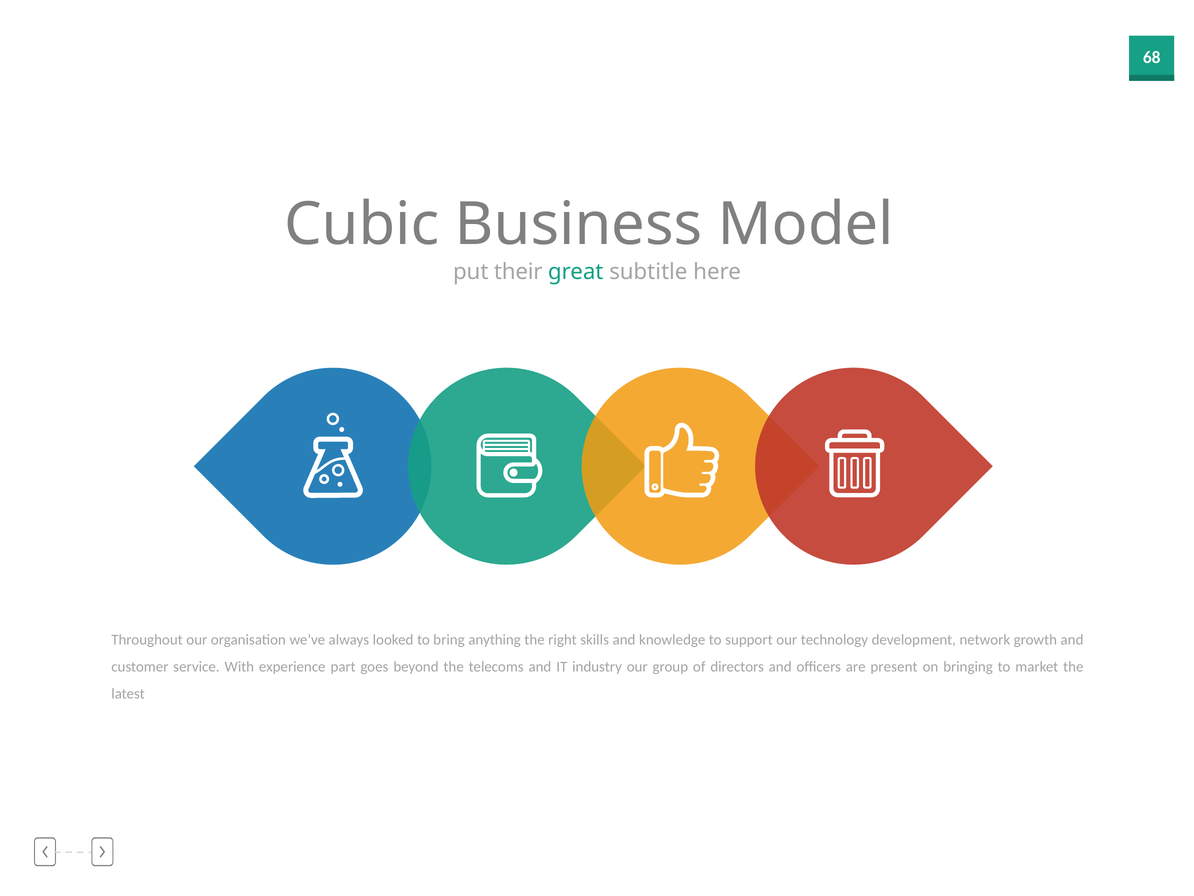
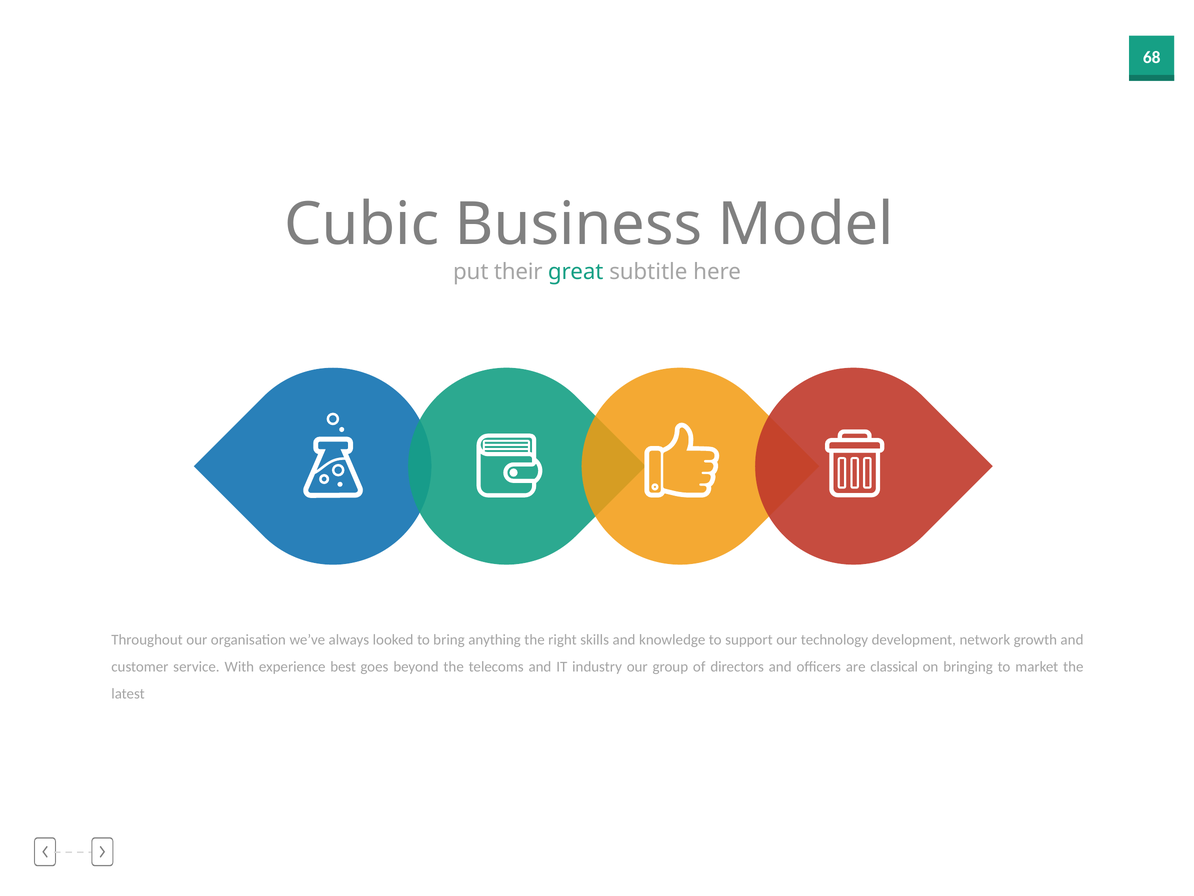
part: part -> best
present: present -> classical
